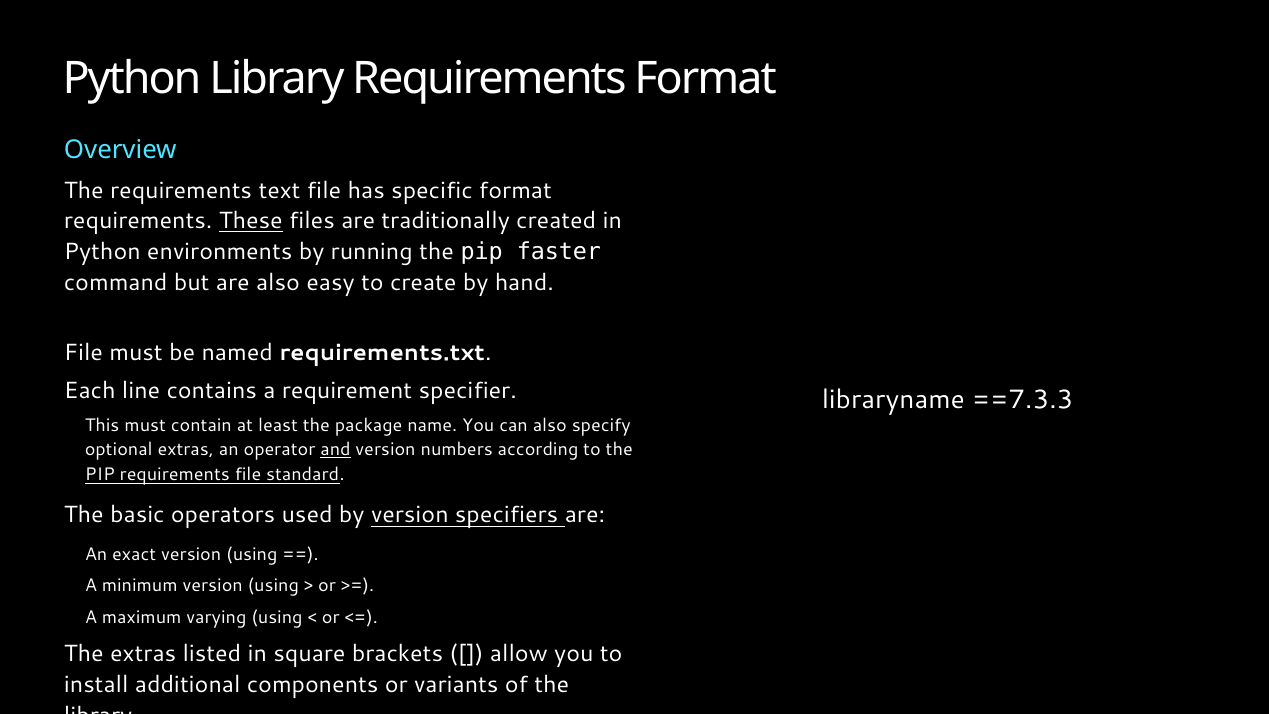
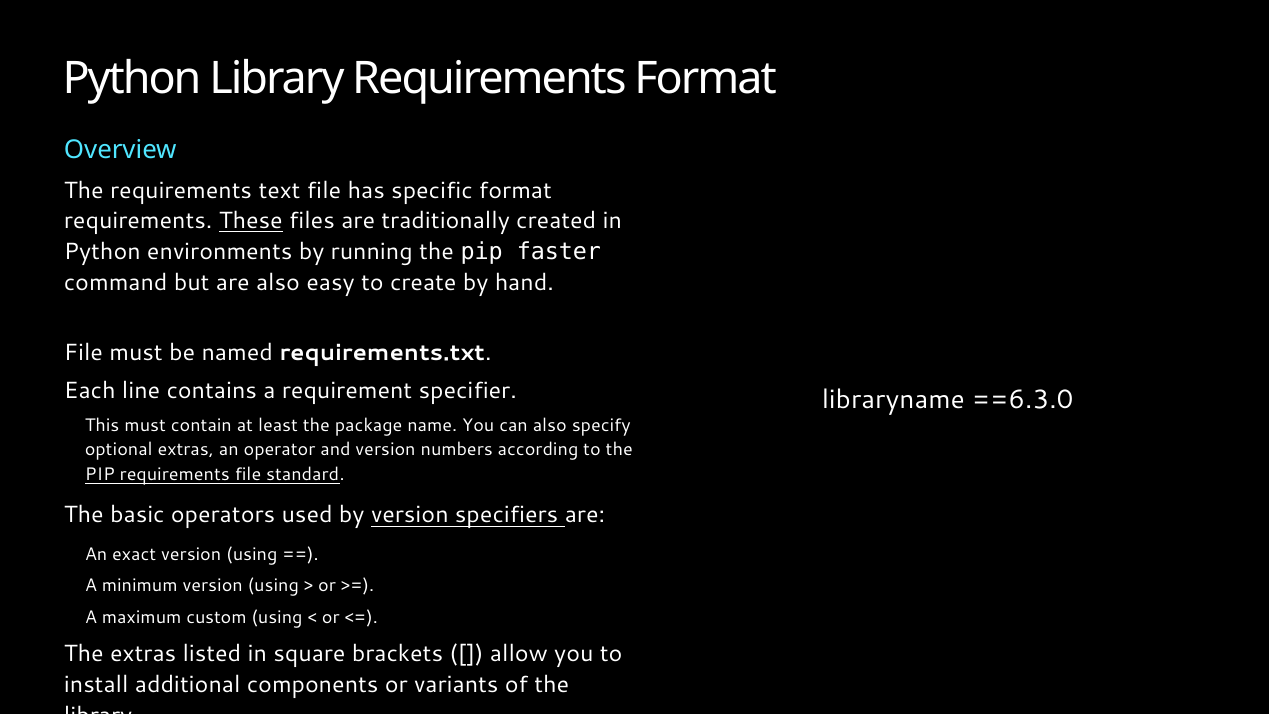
==7.3.3: ==7.3.3 -> ==6.3.0
and underline: present -> none
varying: varying -> custom
